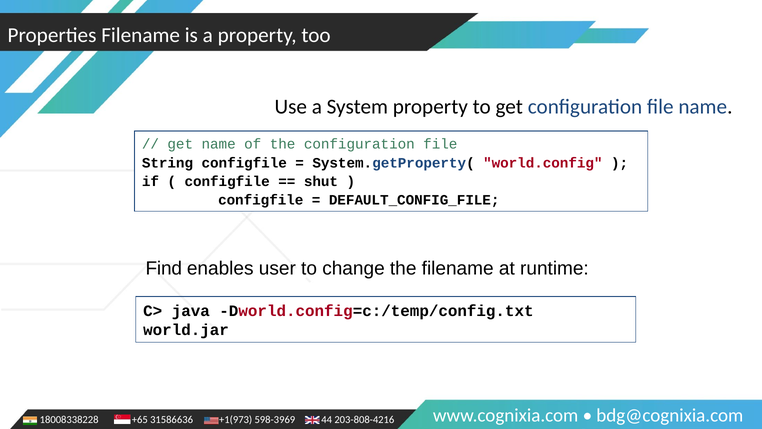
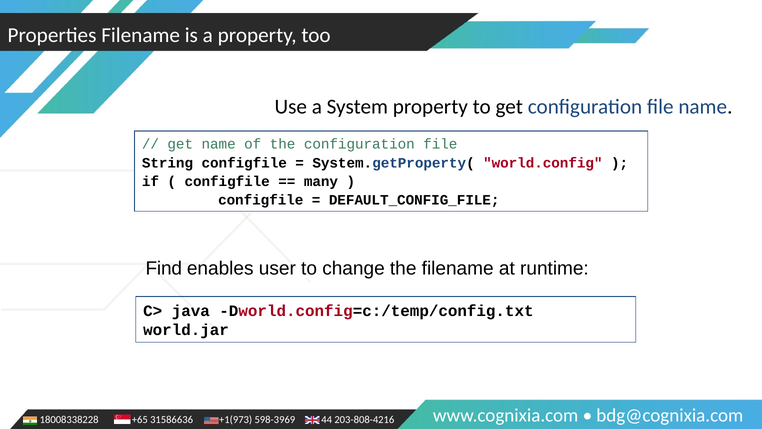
shut: shut -> many
